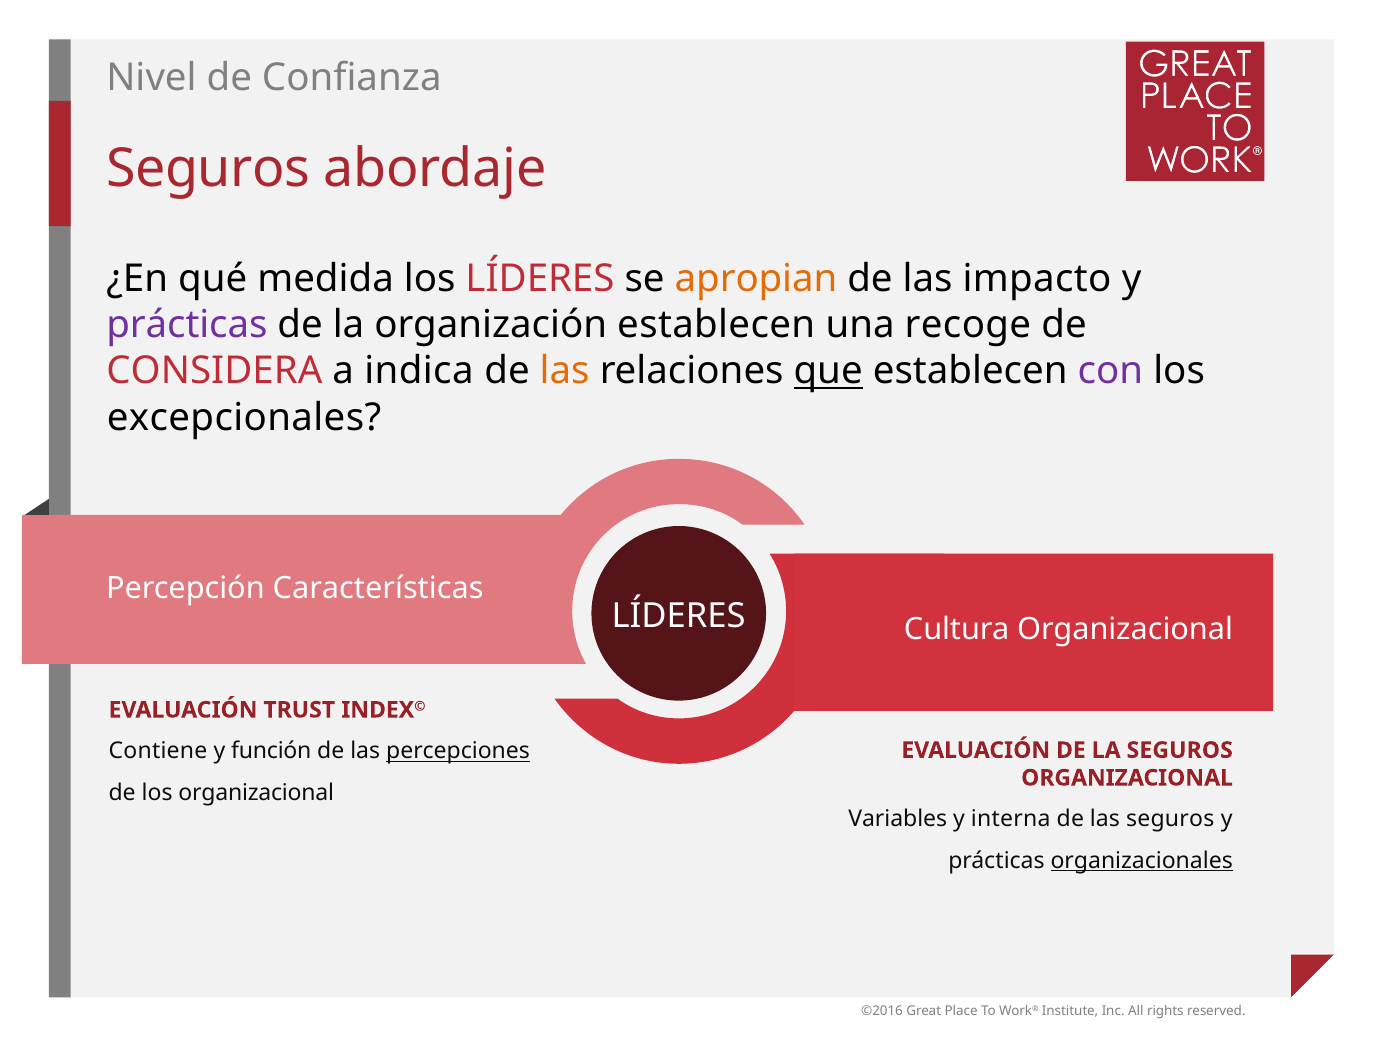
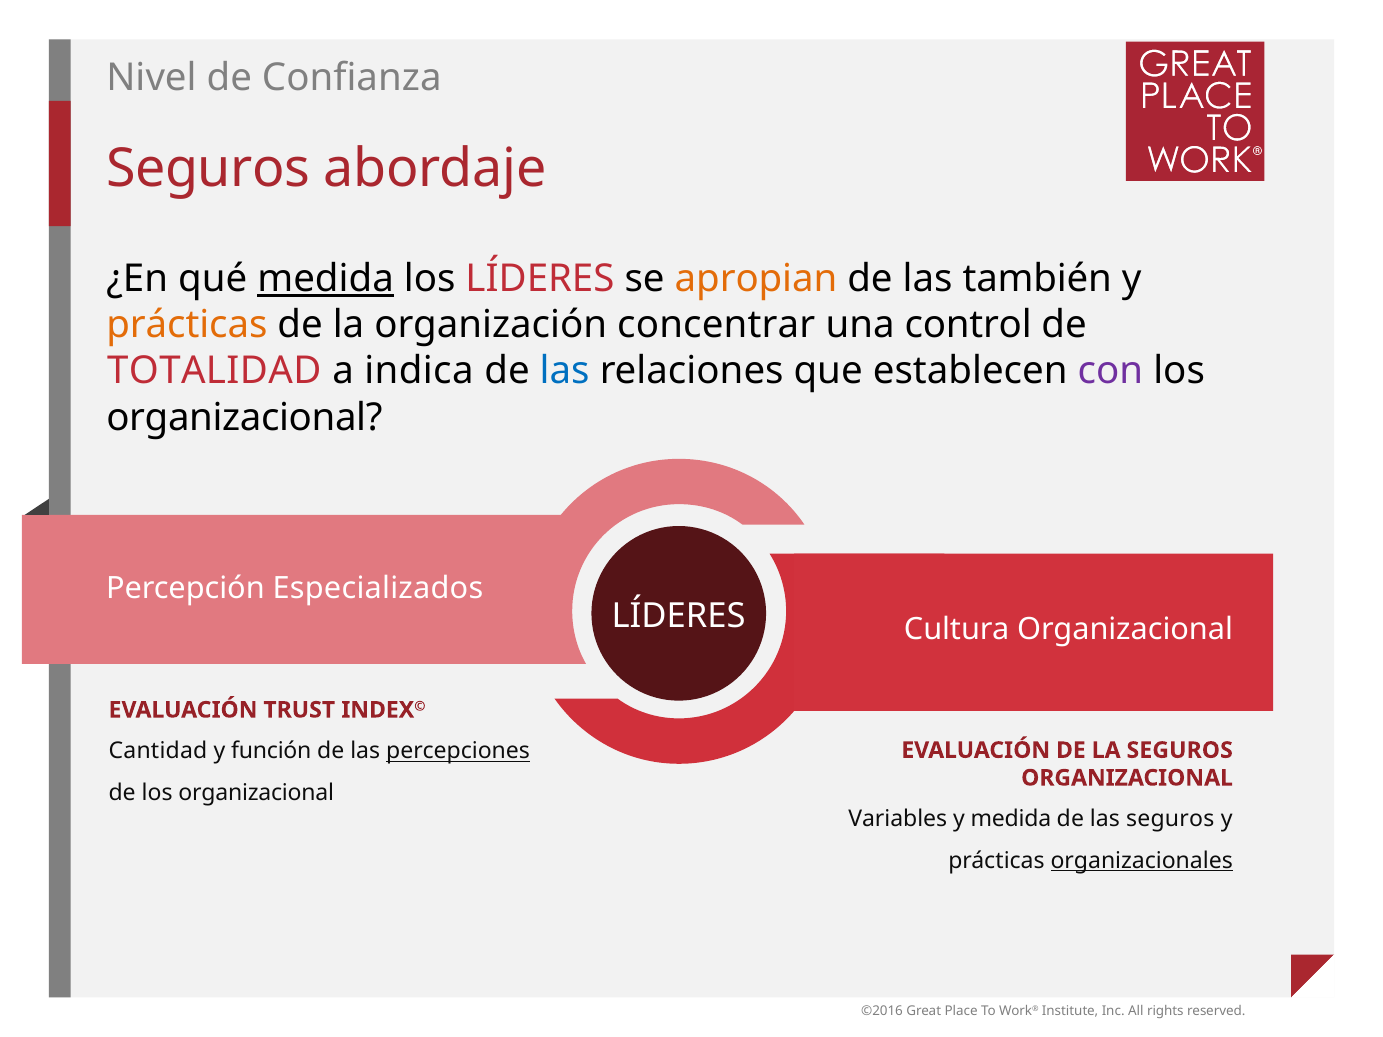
medida at (326, 279) underline: none -> present
impacto: impacto -> también
prácticas at (187, 325) colour: purple -> orange
organización establecen: establecen -> concentrar
recoge: recoge -> control
CONSIDERA: CONSIDERA -> TOTALIDAD
las at (565, 371) colour: orange -> blue
que underline: present -> none
excepcionales at (244, 418): excepcionales -> organizacional
Características: Características -> Especializados
Contiene: Contiene -> Cantidad
y interna: interna -> medida
